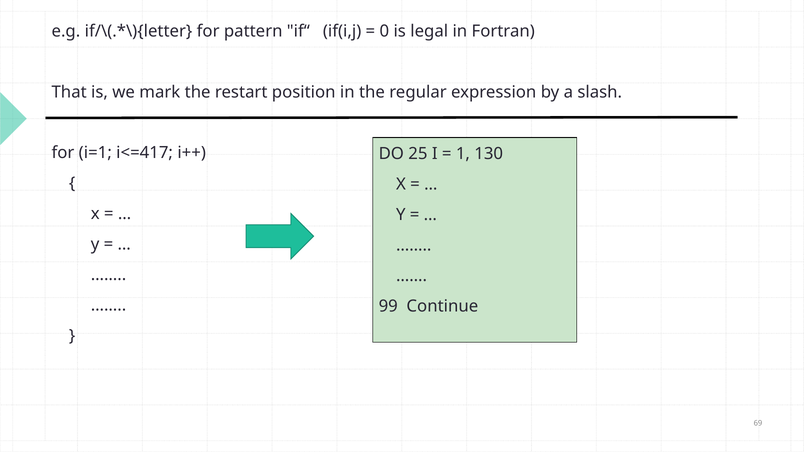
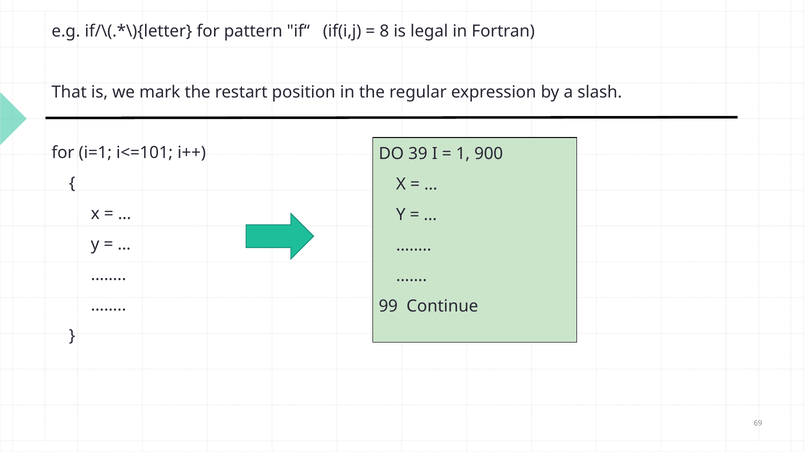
0: 0 -> 8
i<=417: i<=417 -> i<=101
25: 25 -> 39
130: 130 -> 900
